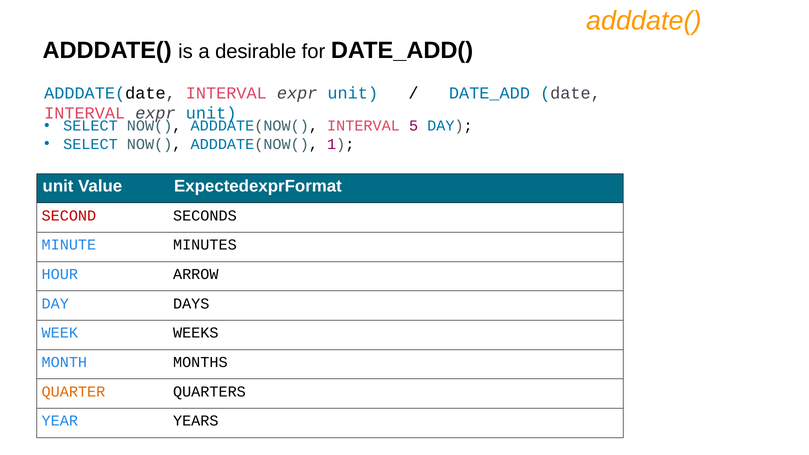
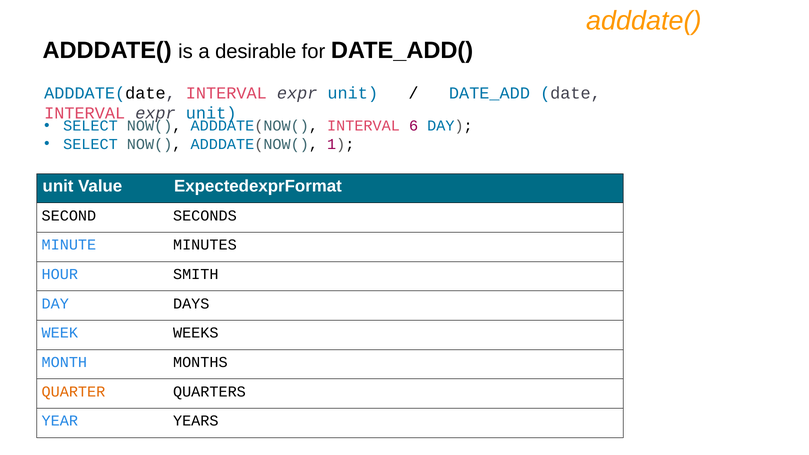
5: 5 -> 6
SECOND colour: red -> black
ARROW: ARROW -> SMITH
